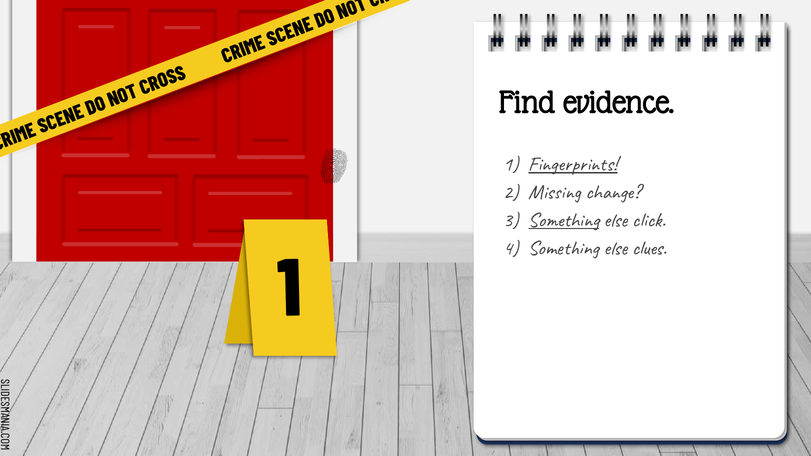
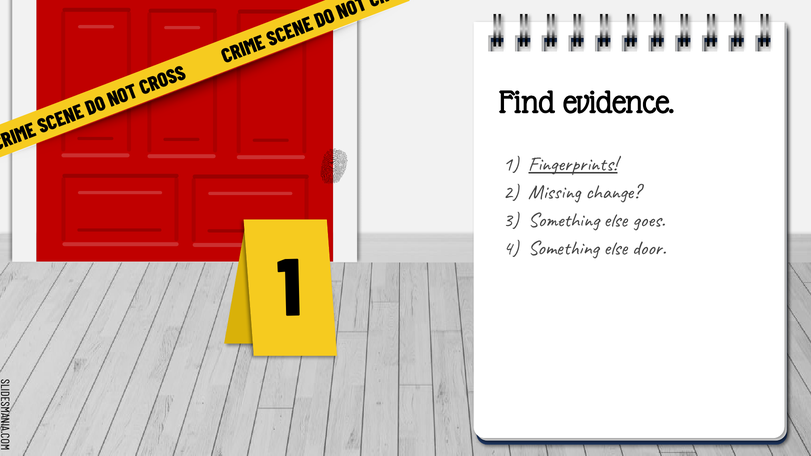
Something at (564, 220) underline: present -> none
click: click -> goes
clues: clues -> door
